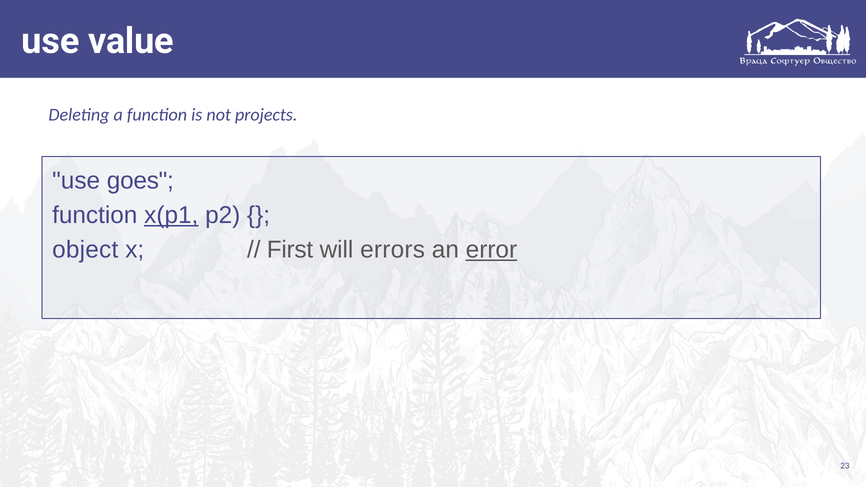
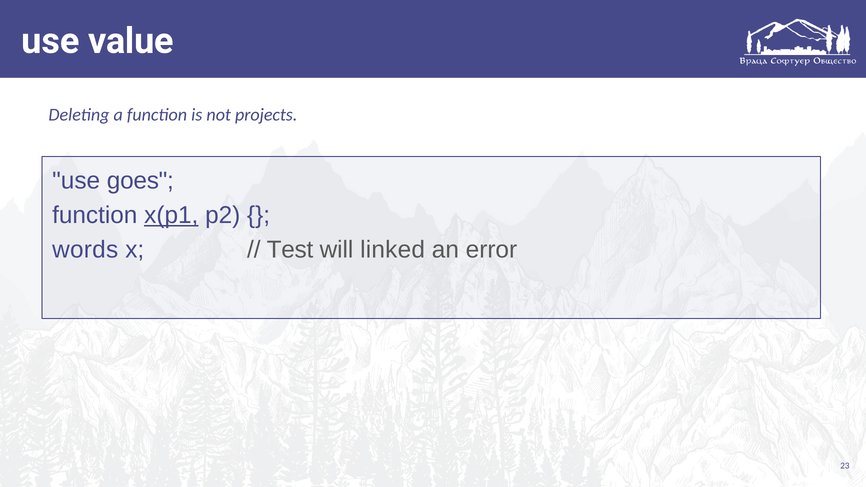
object: object -> words
First: First -> Test
errors: errors -> linked
error underline: present -> none
